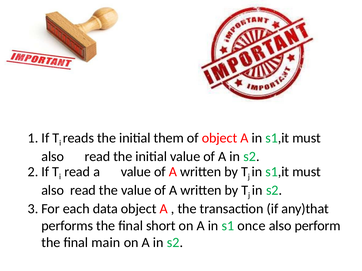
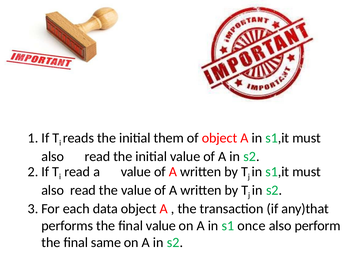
final short: short -> value
main: main -> same
